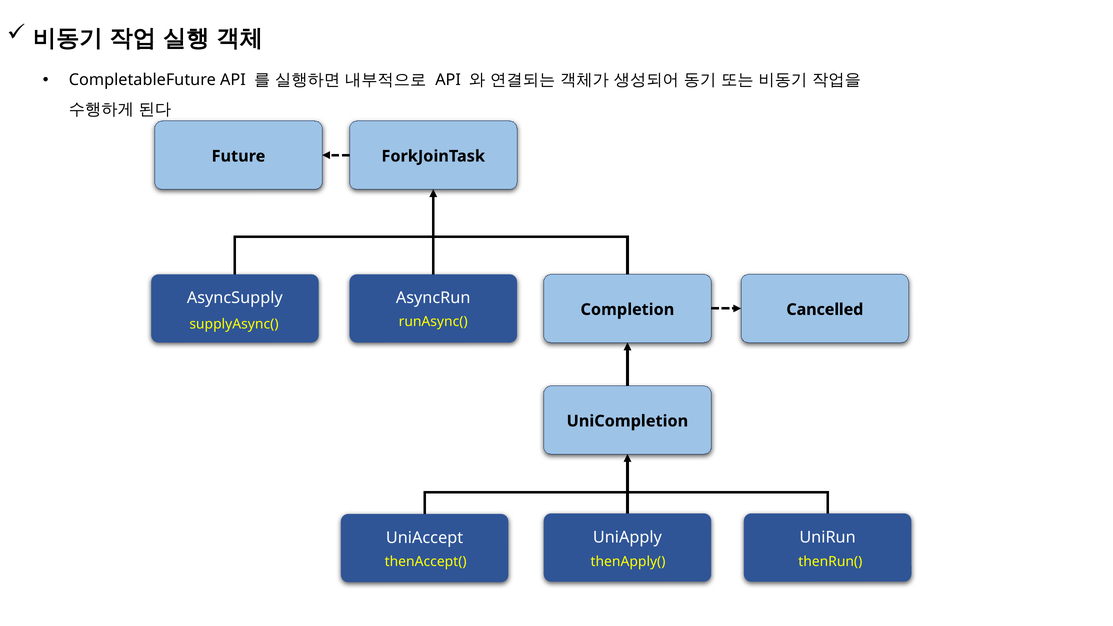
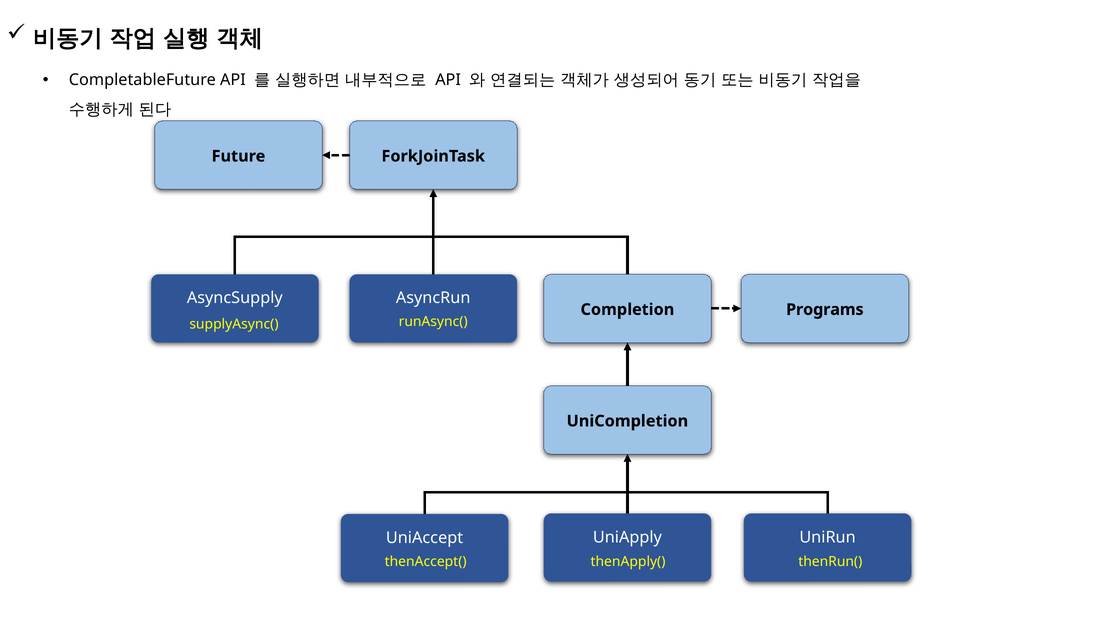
Cancelled: Cancelled -> Programs
